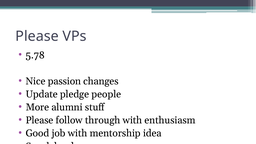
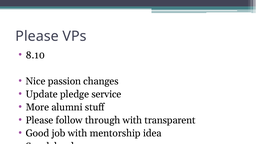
5.78: 5.78 -> 8.10
people: people -> service
enthusiasm: enthusiasm -> transparent
